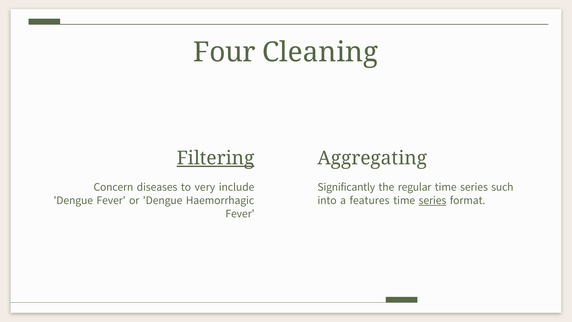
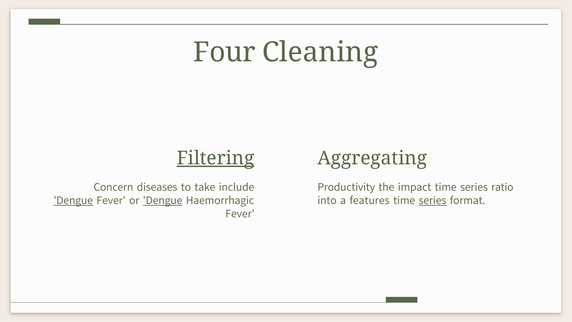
very: very -> take
Significantly: Significantly -> Productivity
regular: regular -> impact
such: such -> ratio
Dengue at (73, 200) underline: none -> present
Dengue at (163, 200) underline: none -> present
